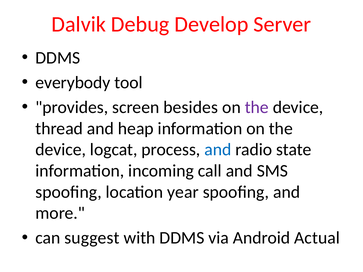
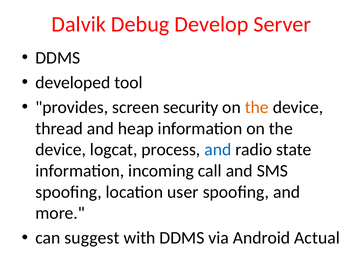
everybody: everybody -> developed
besides: besides -> security
the at (257, 107) colour: purple -> orange
year: year -> user
